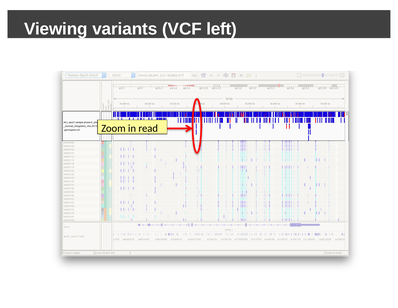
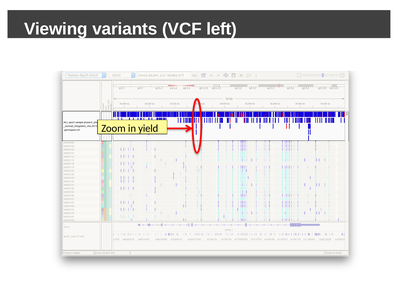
read: read -> yield
